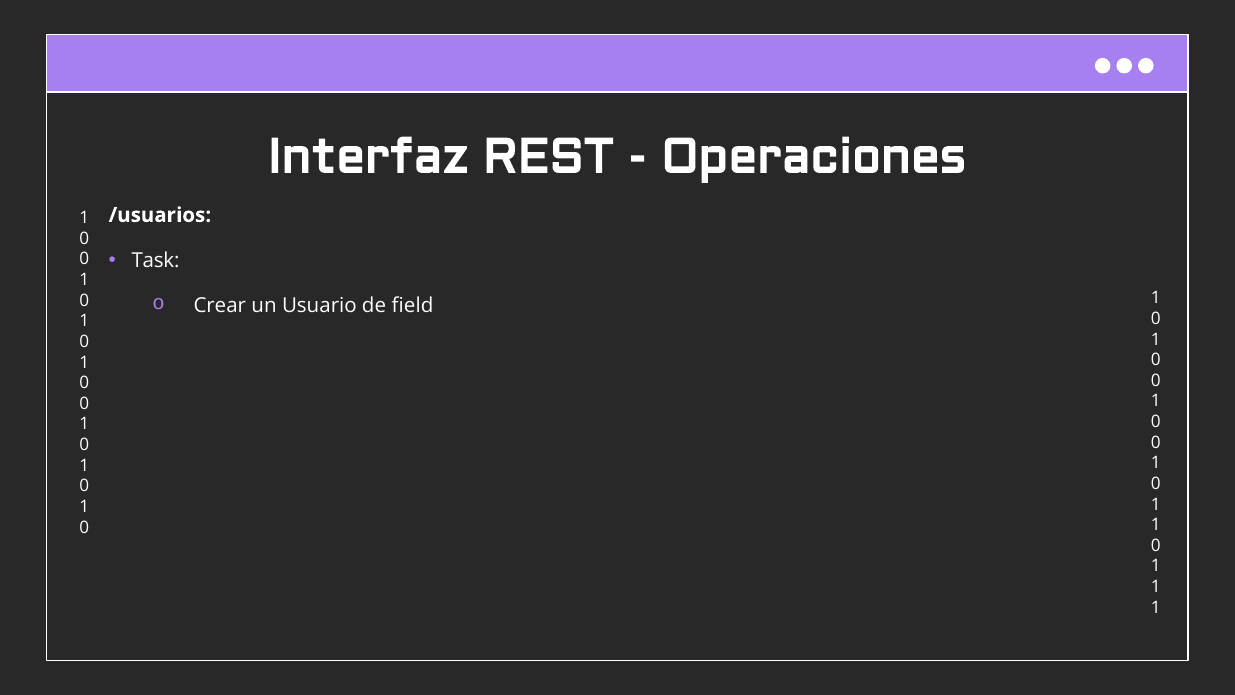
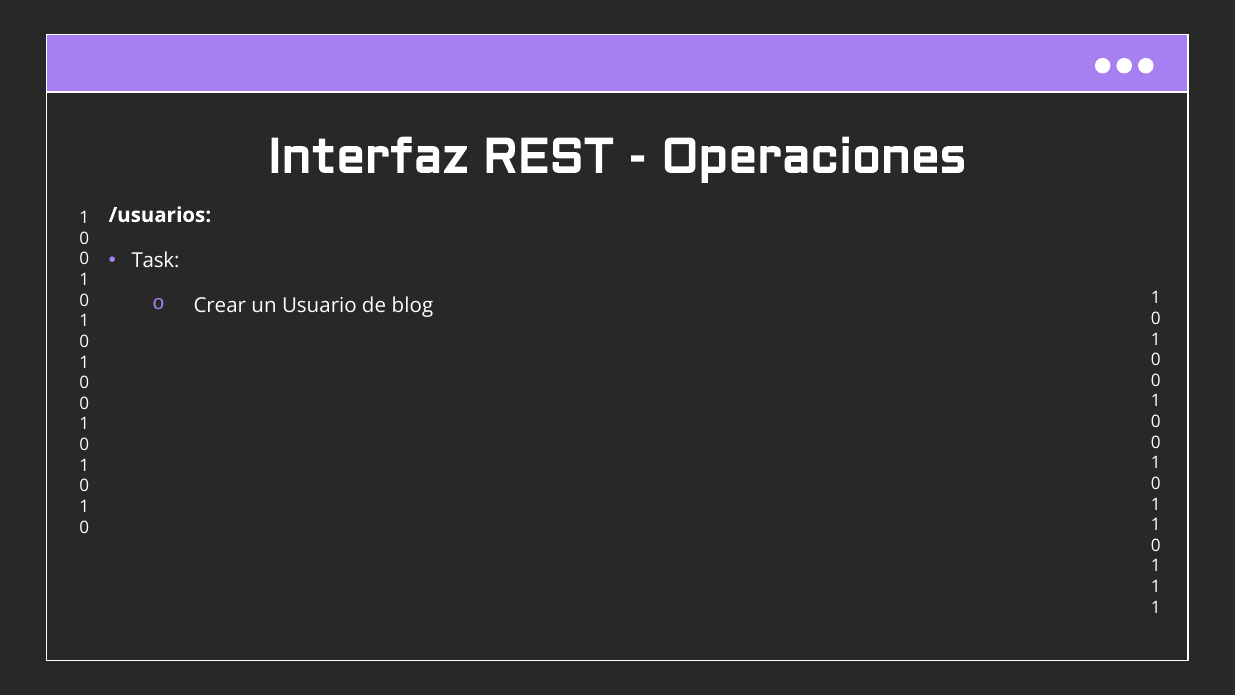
field: field -> blog
